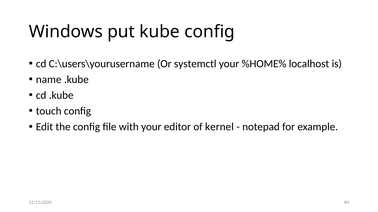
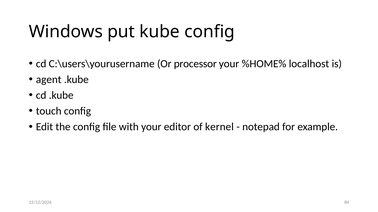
systemctl: systemctl -> processor
name: name -> agent
